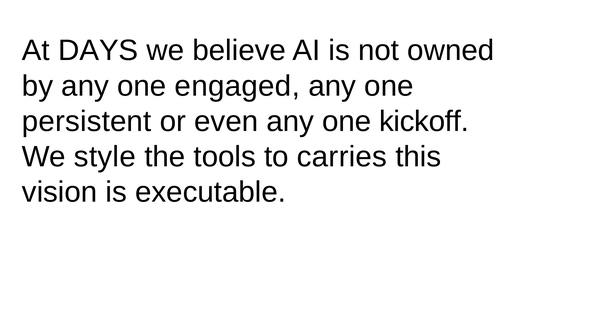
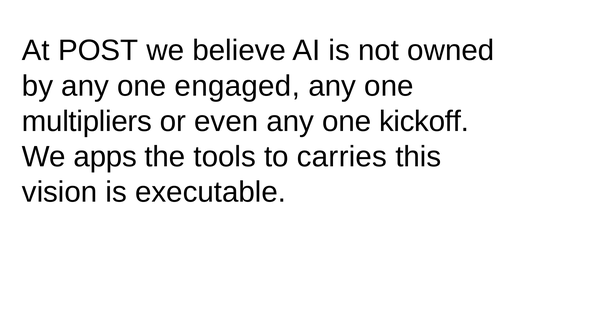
DAYS: DAYS -> POST
persistent: persistent -> multipliers
style: style -> apps
